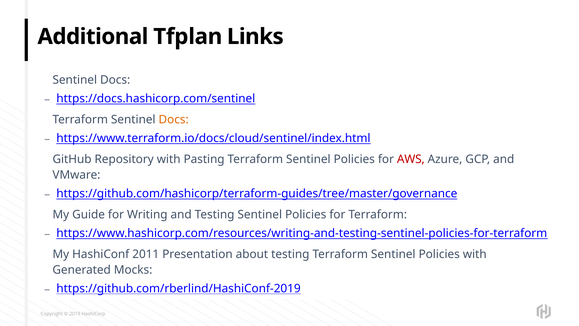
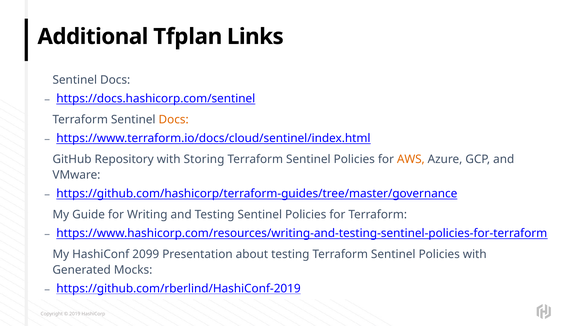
Pasting: Pasting -> Storing
AWS colour: red -> orange
2011: 2011 -> 2099
